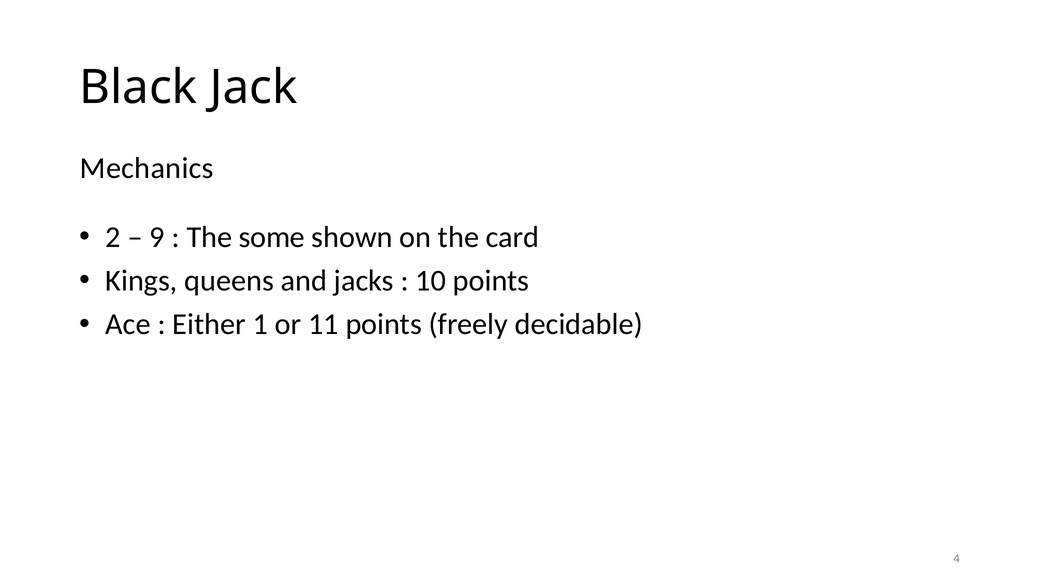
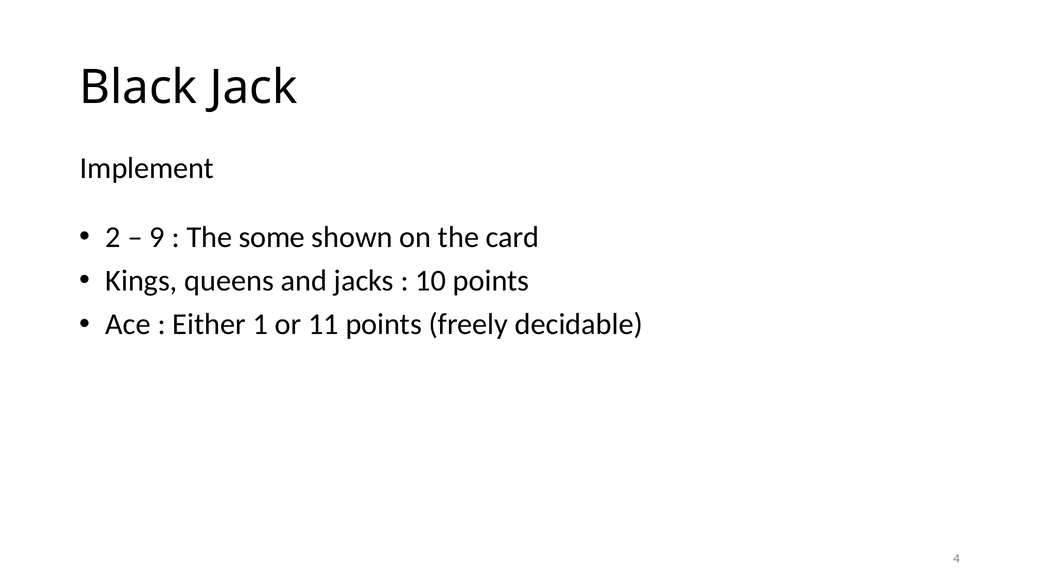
Mechanics: Mechanics -> Implement
